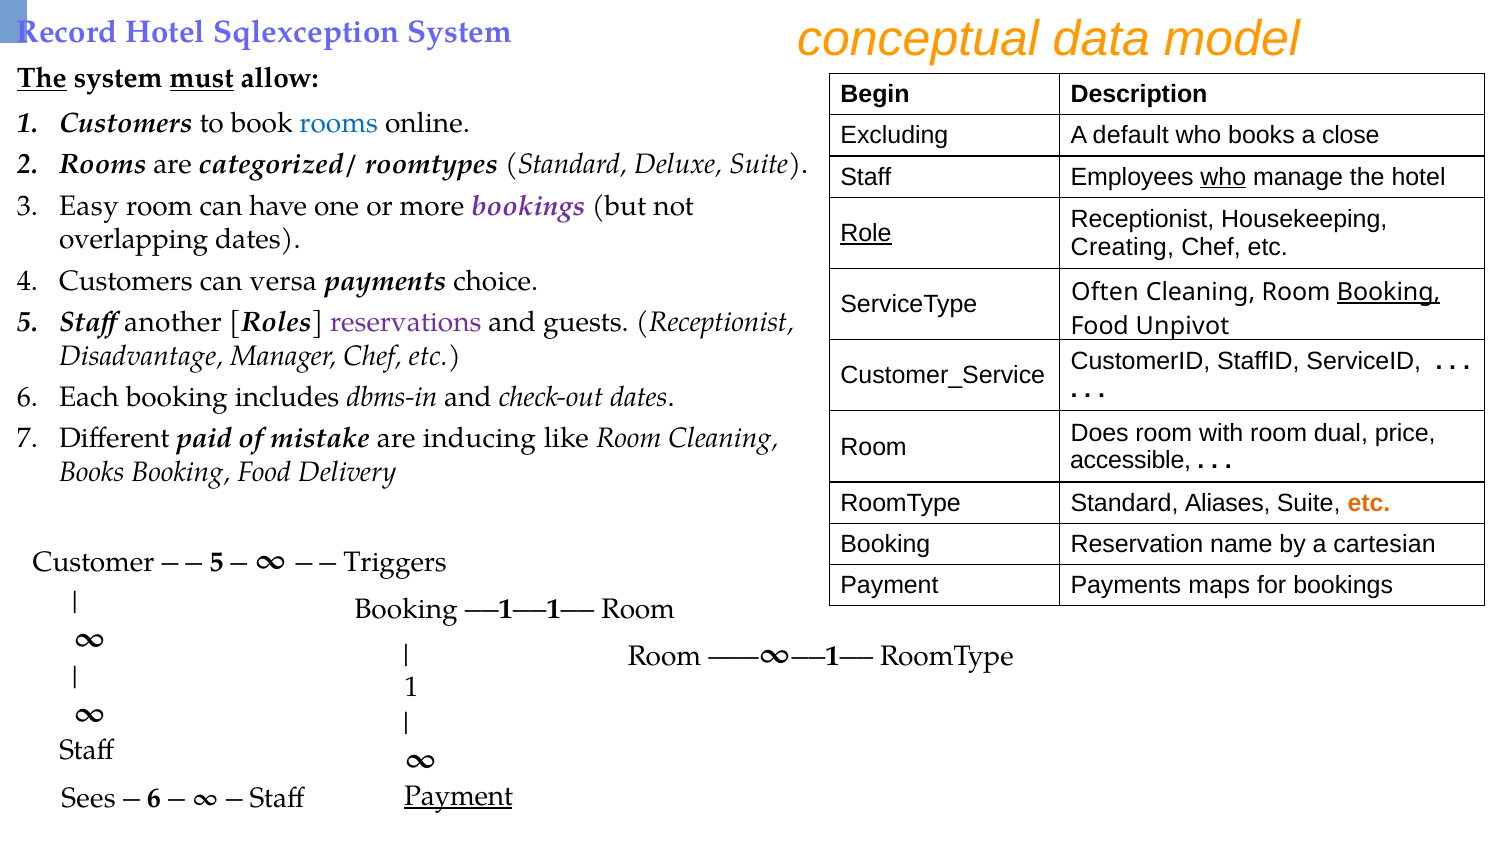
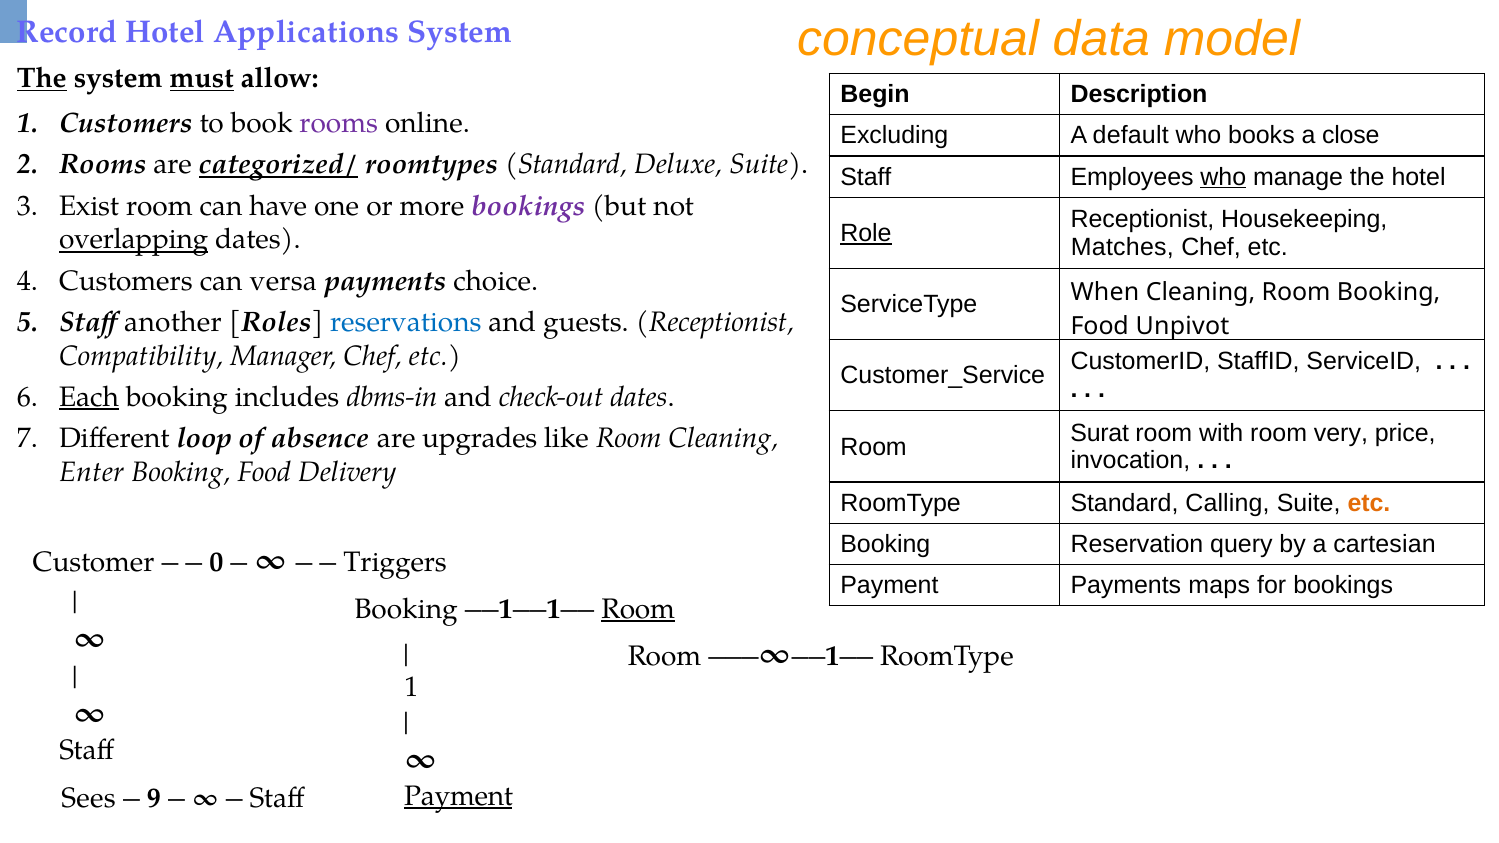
Sqlexception: Sqlexception -> Applications
rooms at (339, 124) colour: blue -> purple
categorized/ underline: none -> present
Easy: Easy -> Exist
overlapping underline: none -> present
Creating: Creating -> Matches
Often: Often -> When
Booking at (1389, 292) underline: present -> none
reservations colour: purple -> blue
Disadvantage: Disadvantage -> Compatibility
Each underline: none -> present
Does: Does -> Surat
dual: dual -> very
paid: paid -> loop
mistake: mistake -> absence
inducing: inducing -> upgrades
accessible: accessible -> invocation
Books at (92, 472): Books -> Enter
Aliases: Aliases -> Calling
name: name -> query
5 at (216, 563): 5 -> 0
Room at (638, 609) underline: none -> present
6 at (154, 799): 6 -> 9
